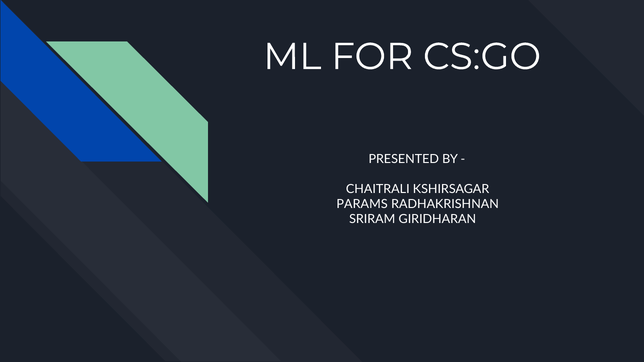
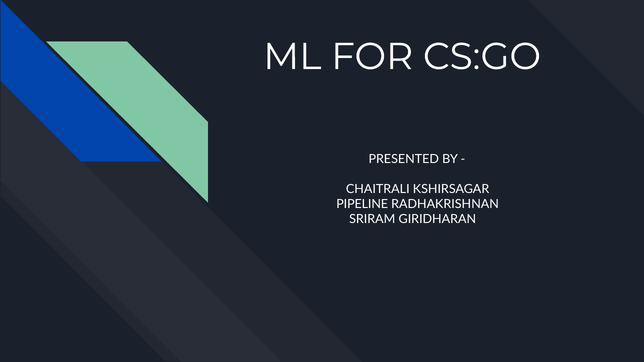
PARAMS: PARAMS -> PIPELINE
